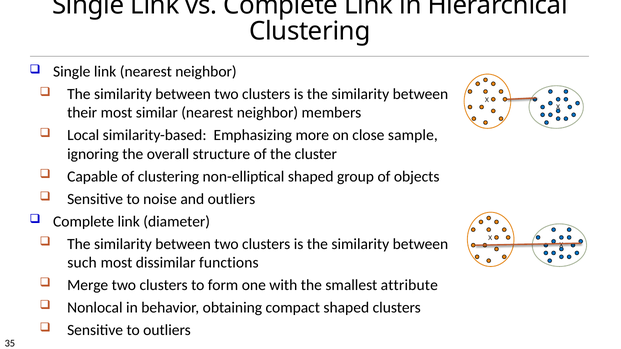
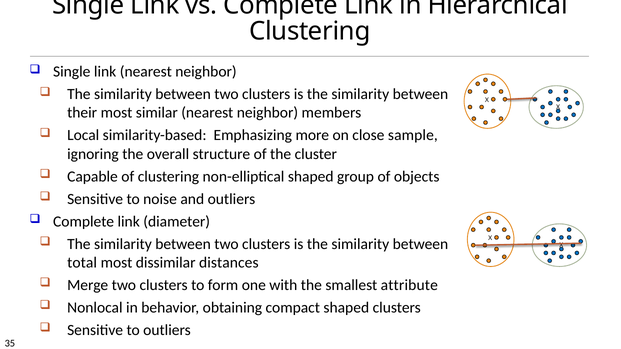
such: such -> total
functions: functions -> distances
